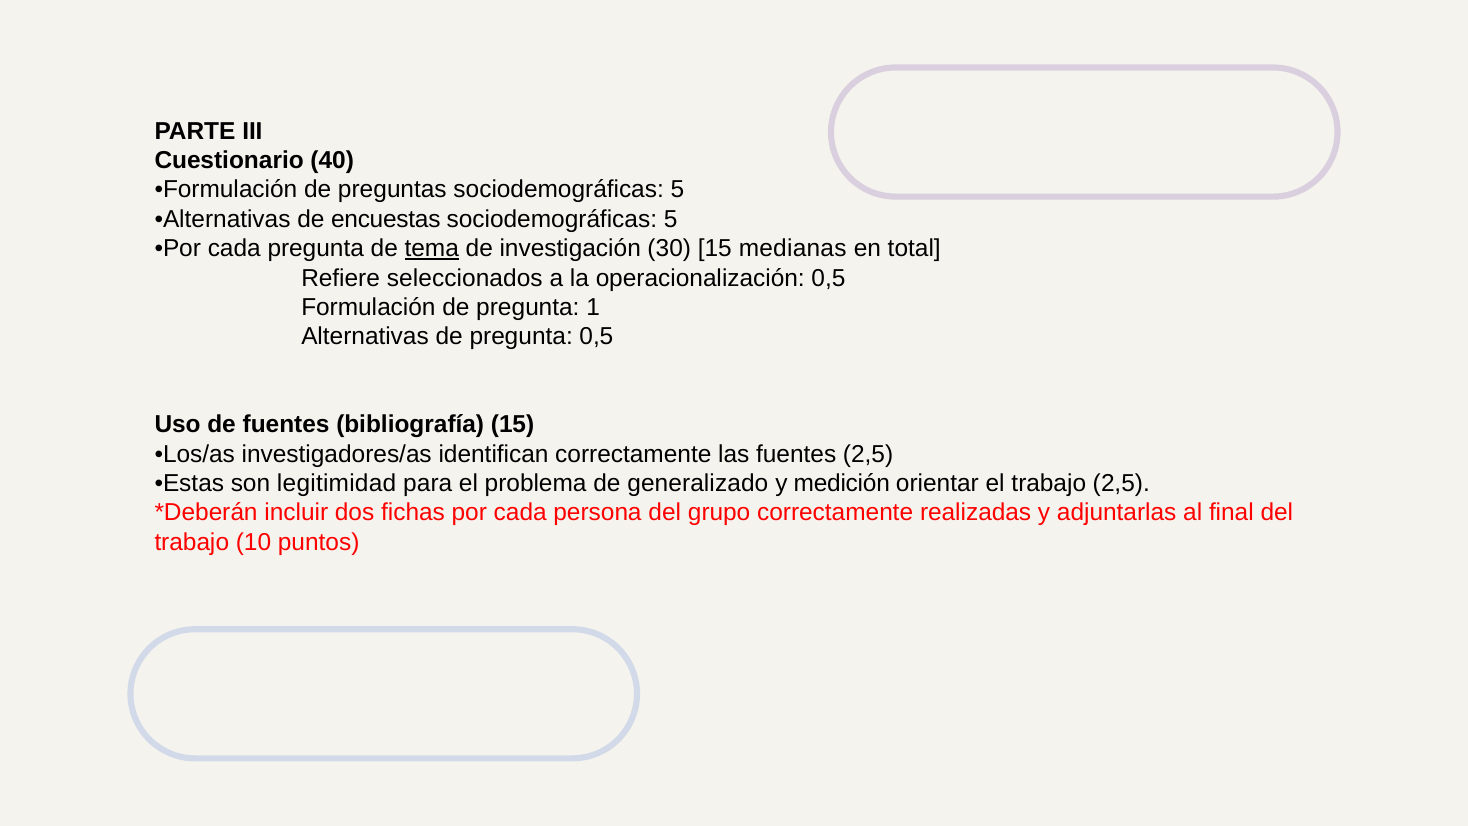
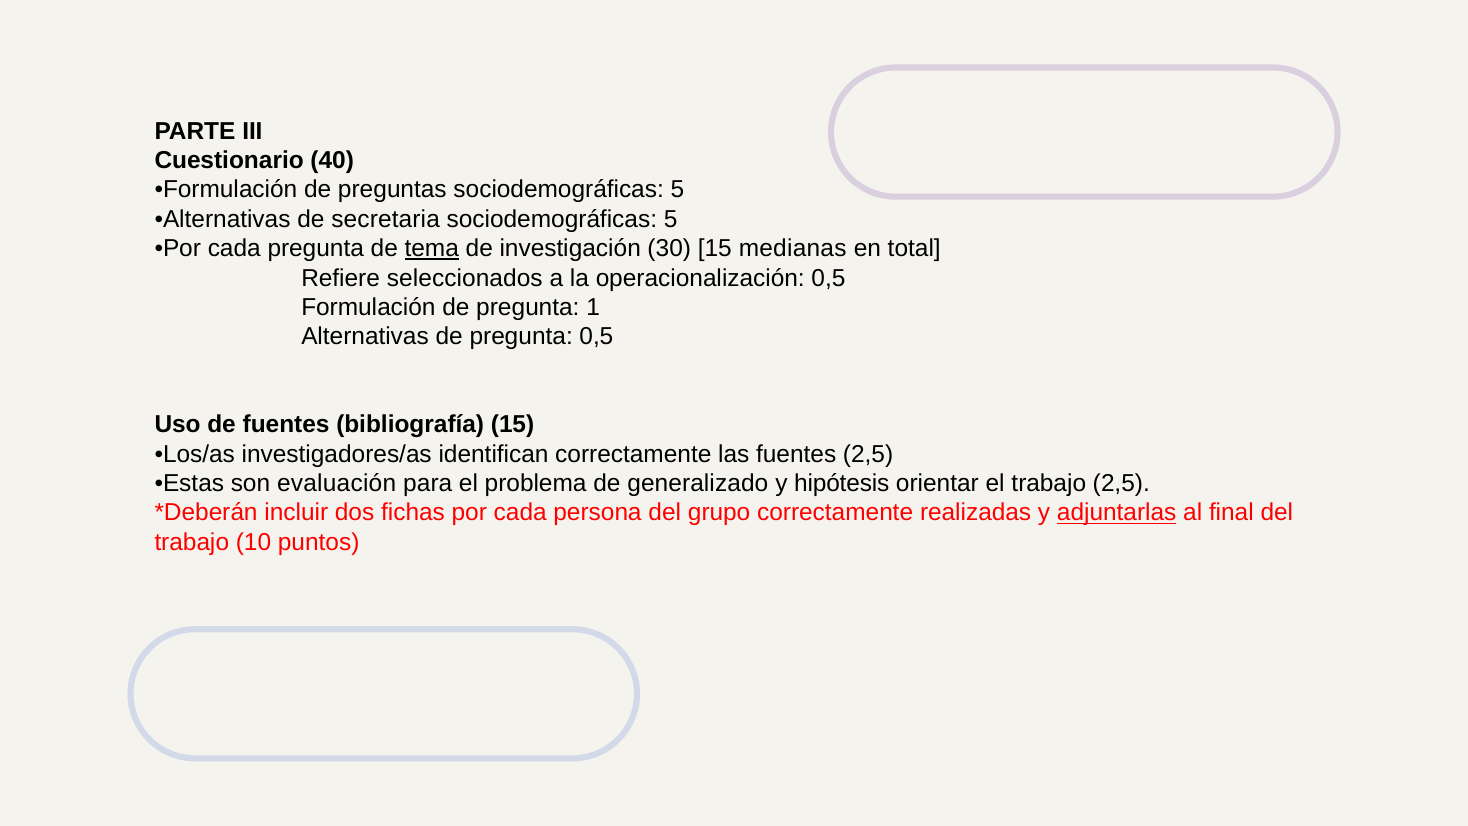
encuestas: encuestas -> secretaria
legitimidad: legitimidad -> evaluación
medición: medición -> hipótesis
adjuntarlas underline: none -> present
